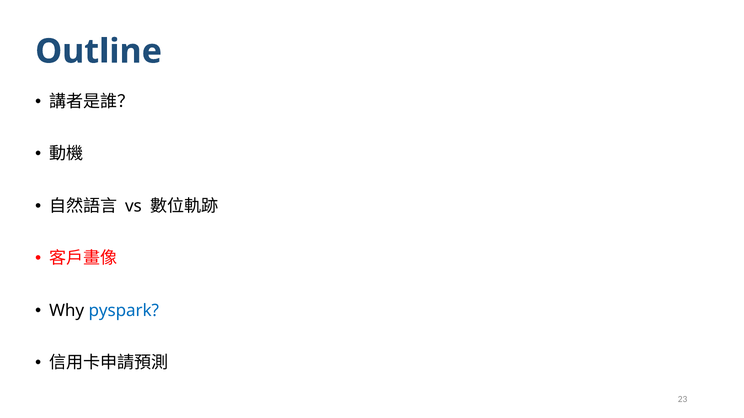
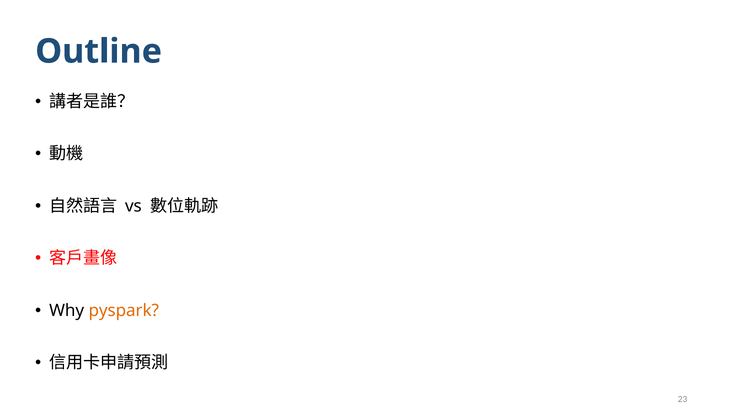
pyspark colour: blue -> orange
